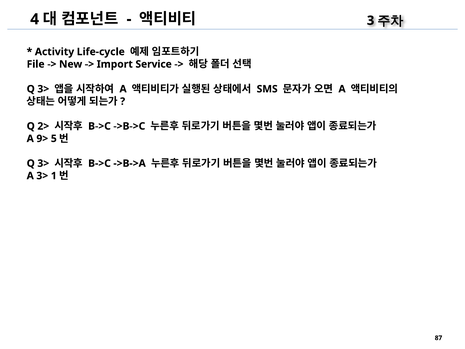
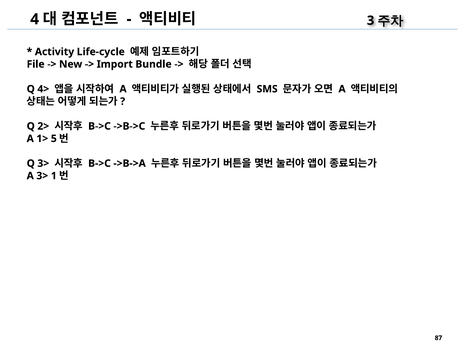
Service: Service -> Bundle
3> at (43, 89): 3> -> 4>
9>: 9> -> 1>
